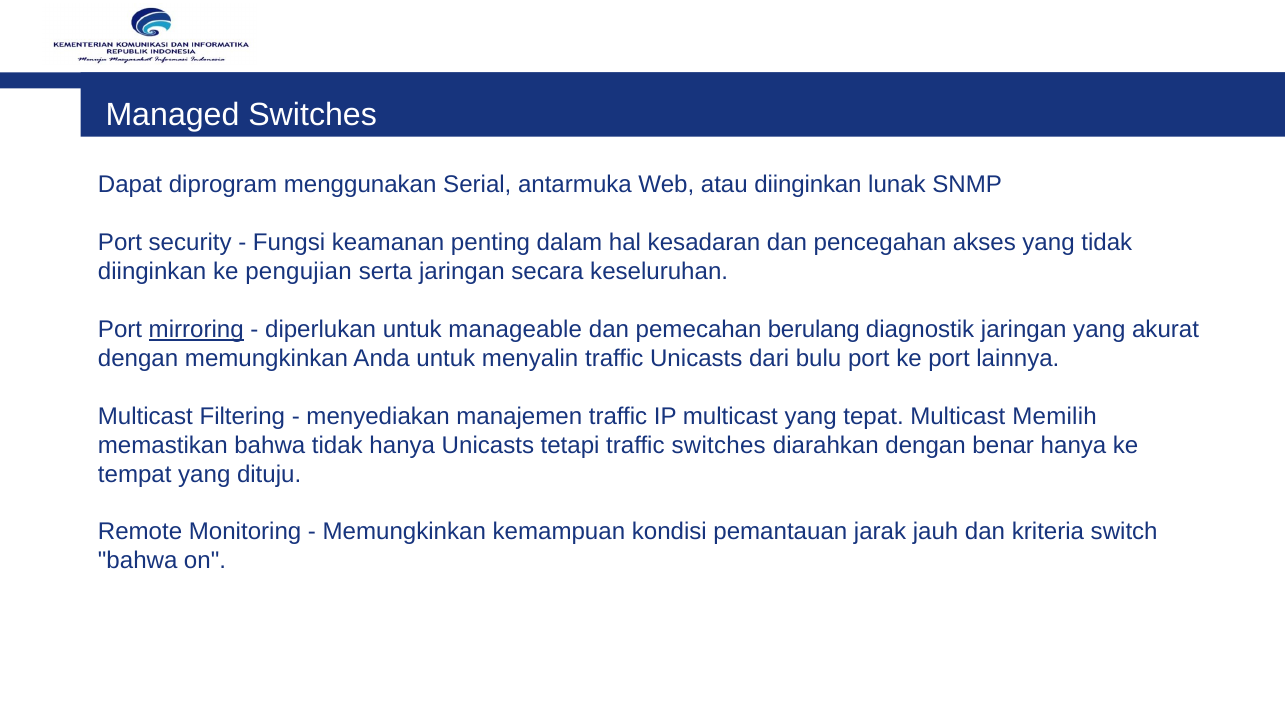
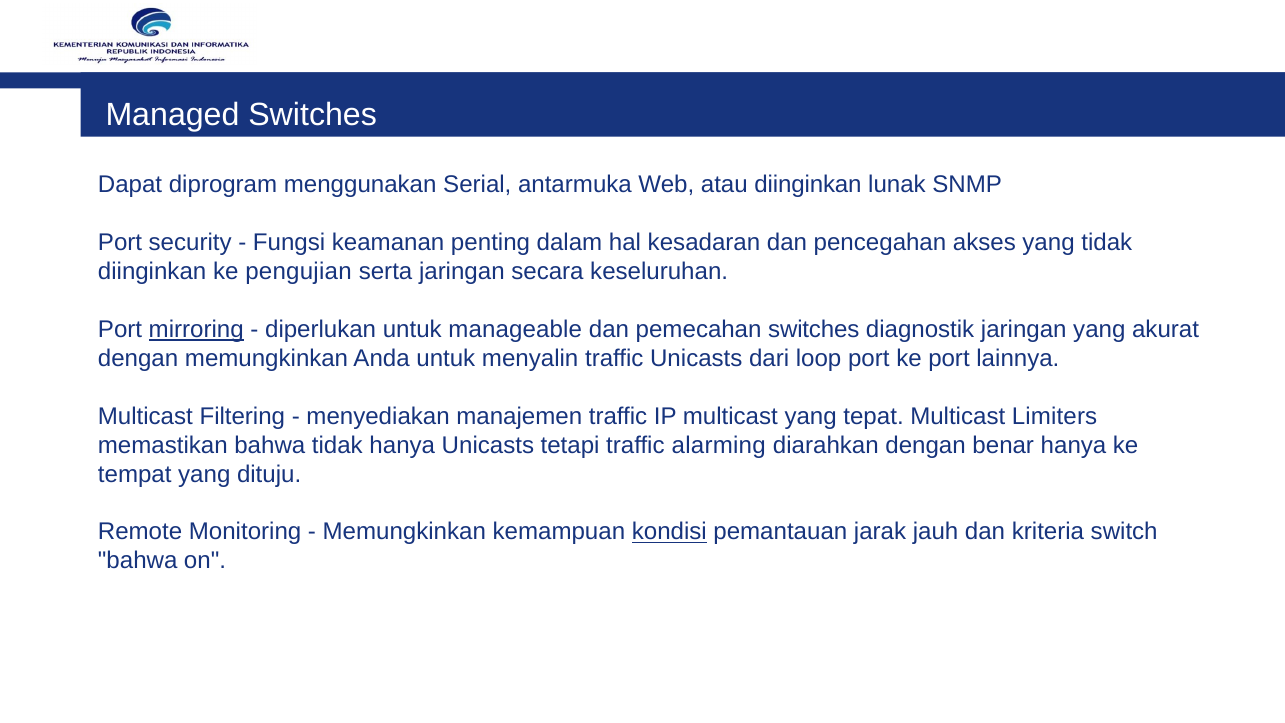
pemecahan berulang: berulang -> switches
bulu: bulu -> loop
Memilih: Memilih -> Limiters
traffic switches: switches -> alarming
kondisi underline: none -> present
